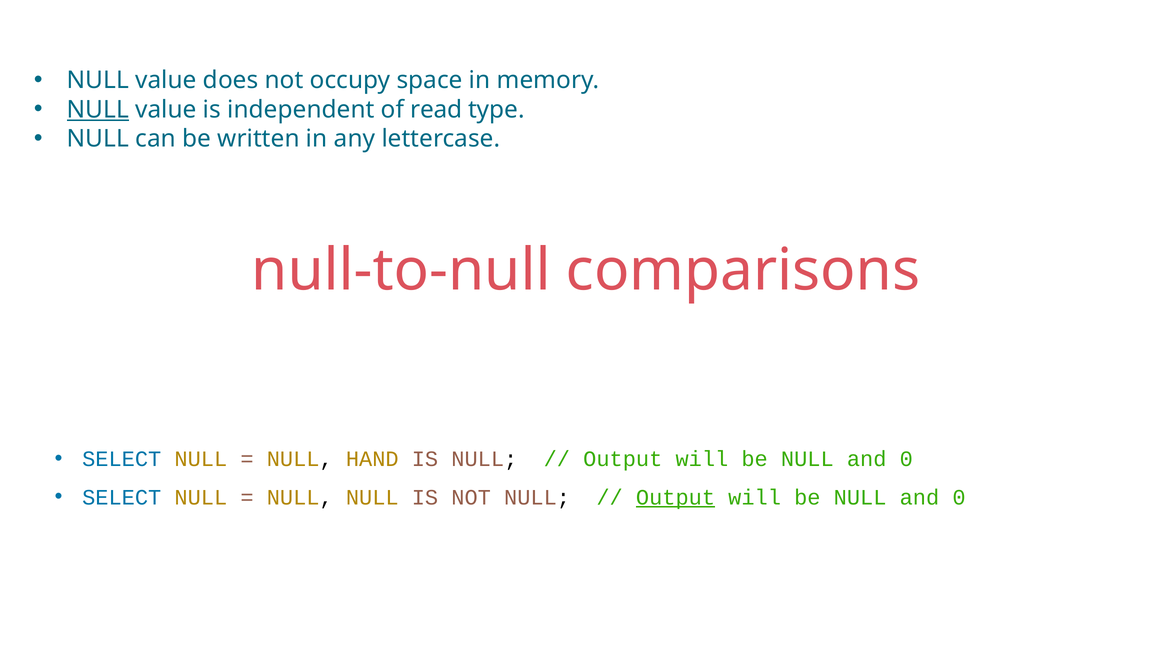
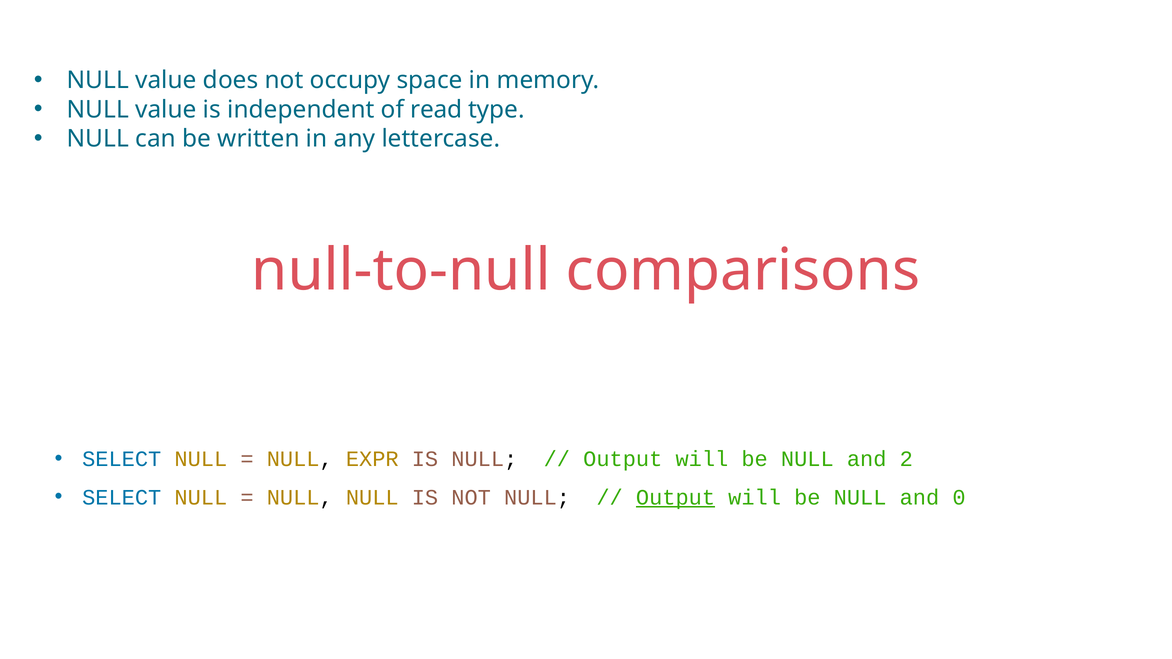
NULL at (98, 110) underline: present -> none
HAND: HAND -> EXPR
0 at (906, 459): 0 -> 2
